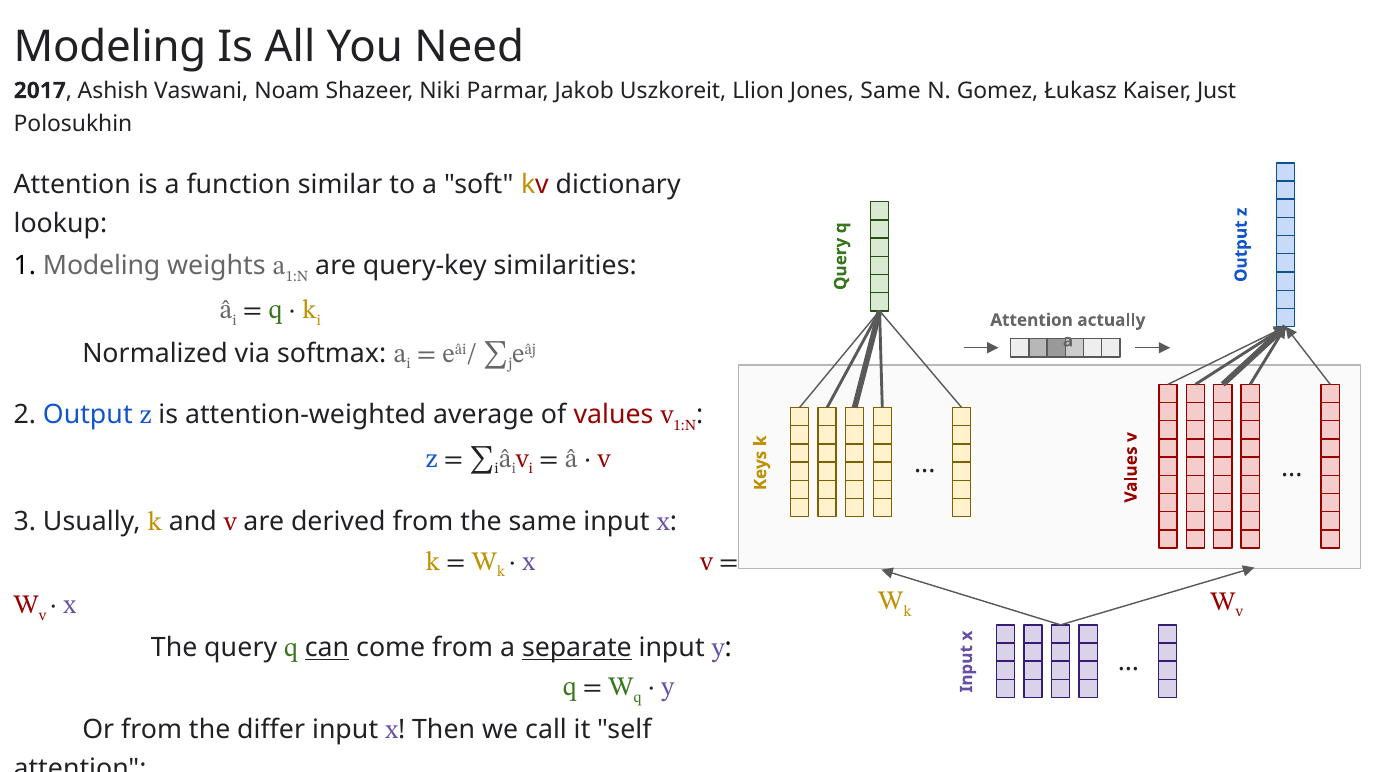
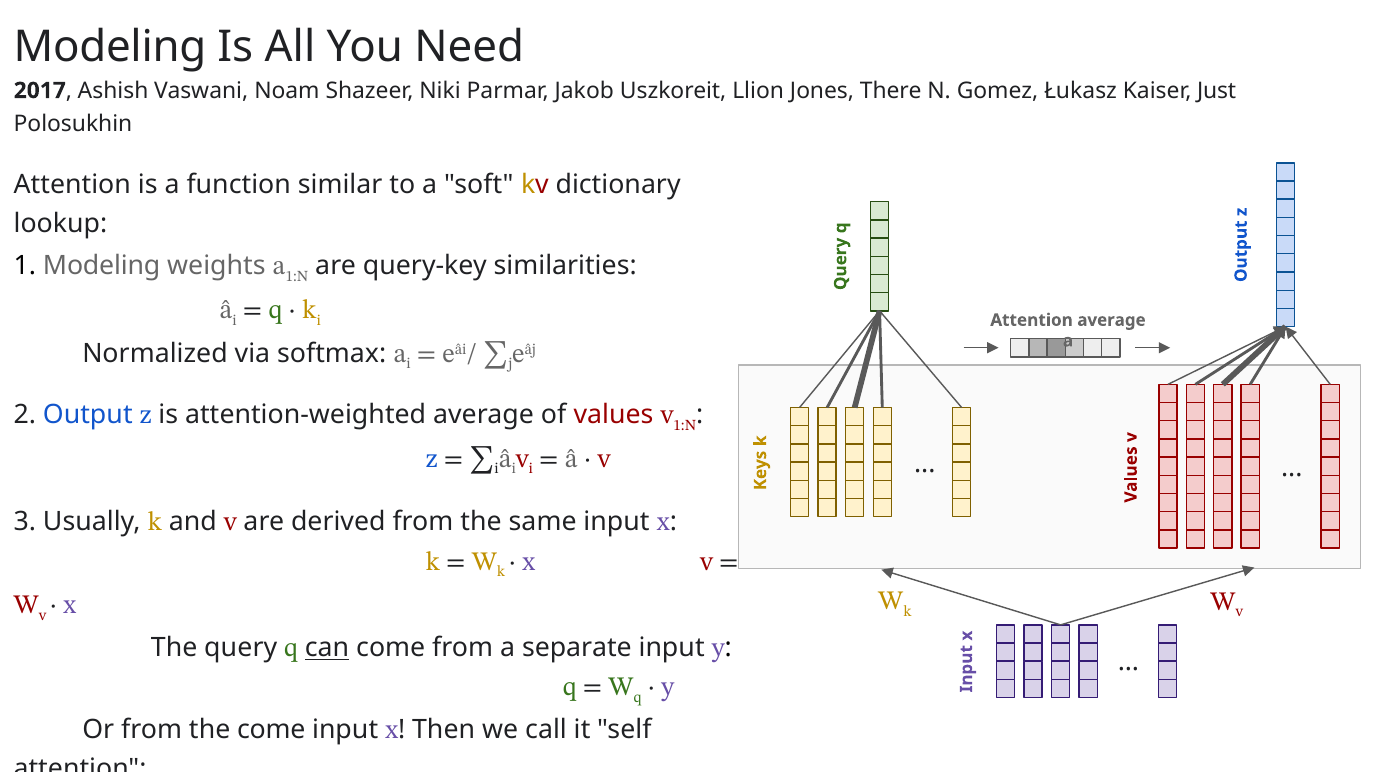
Jones Same: Same -> There
Attention actually: actually -> average
separate underline: present -> none
the differ: differ -> come
